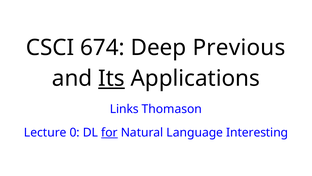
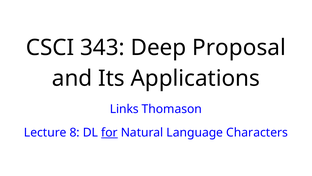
674: 674 -> 343
Previous: Previous -> Proposal
Its underline: present -> none
0: 0 -> 8
Interesting: Interesting -> Characters
